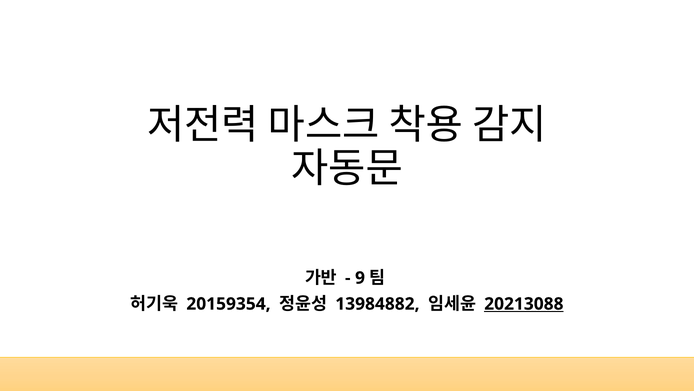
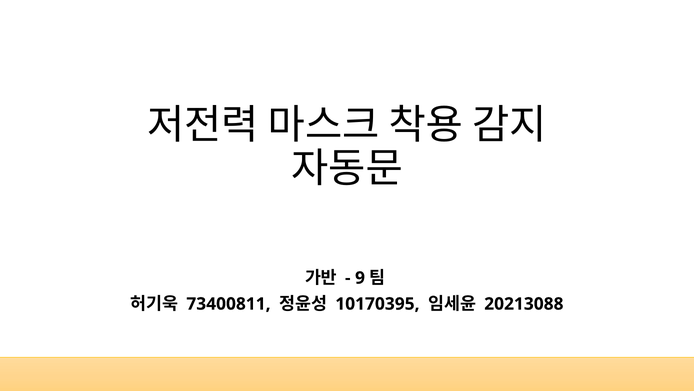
20159354: 20159354 -> 73400811
13984882: 13984882 -> 10170395
20213088 underline: present -> none
